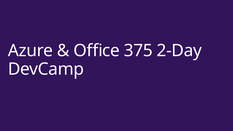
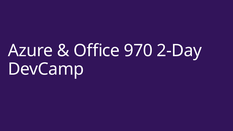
375: 375 -> 970
